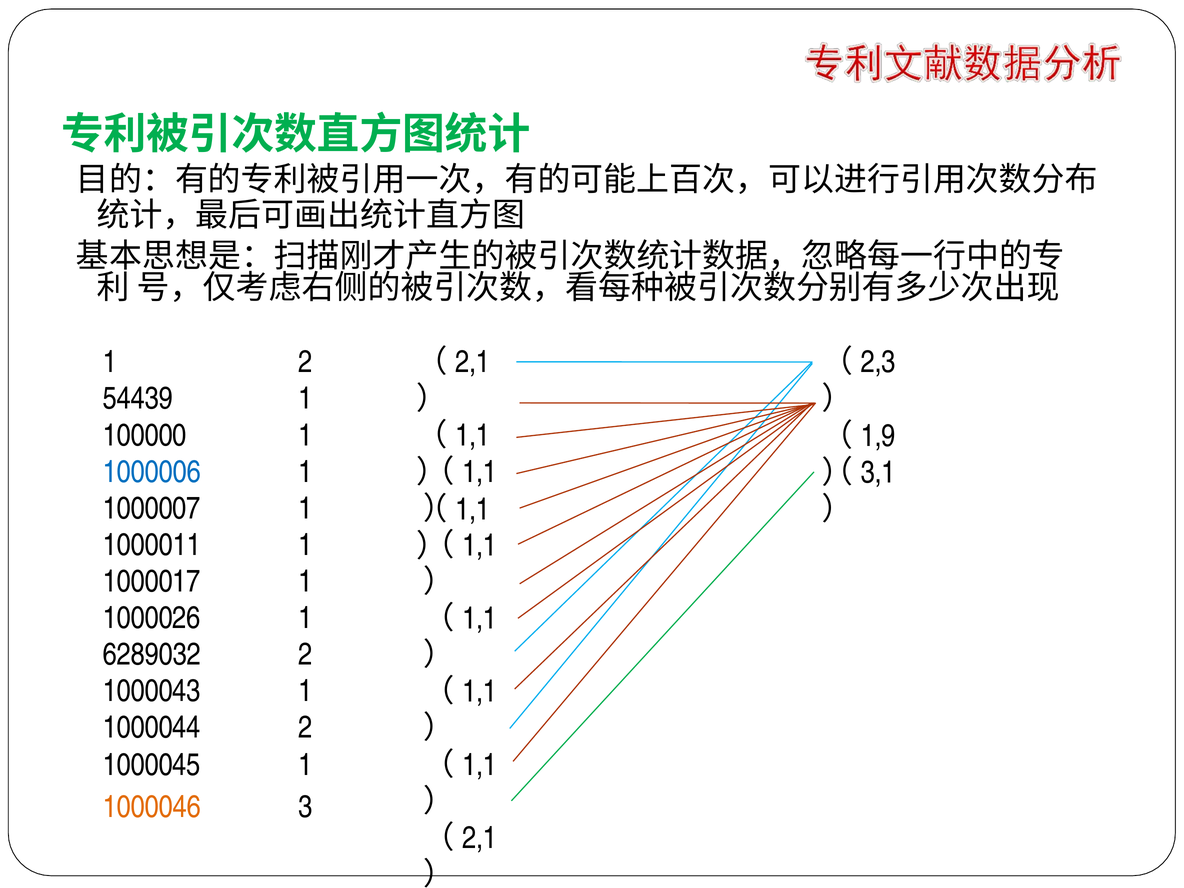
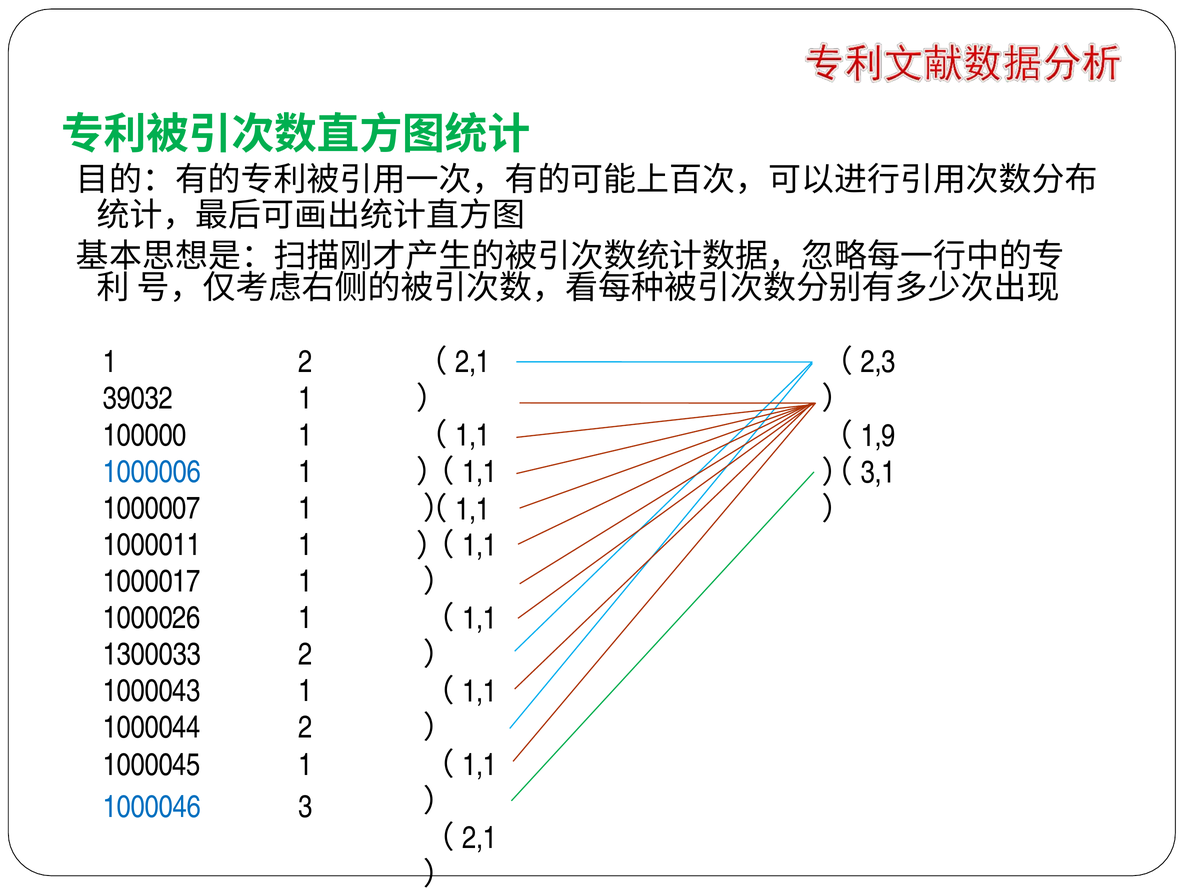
54439: 54439 -> 39032
6289032: 6289032 -> 1300033
1000046 colour: orange -> blue
